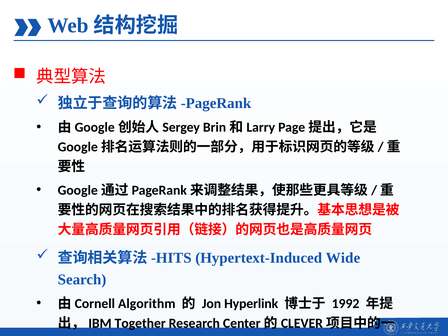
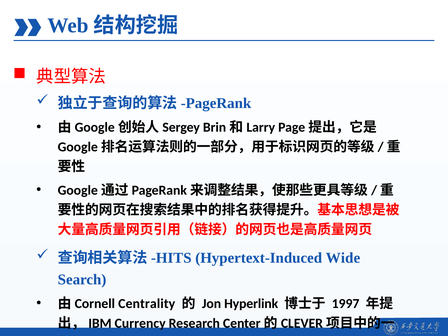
Algorithm: Algorithm -> Centrality
1992: 1992 -> 1997
Together: Together -> Currency
